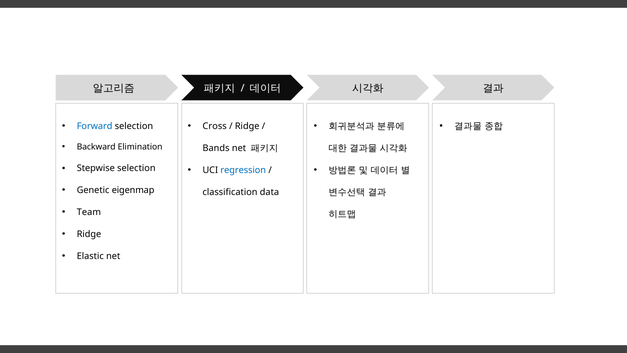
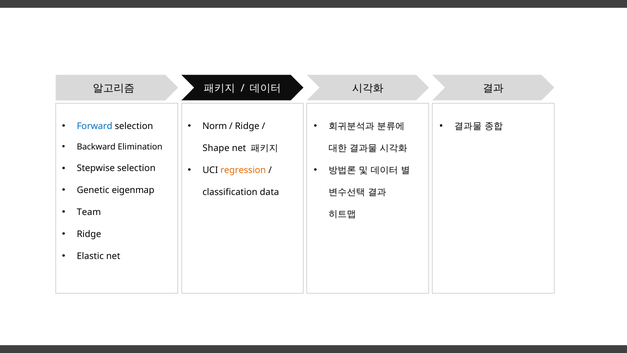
Cross: Cross -> Norm
Bands: Bands -> Shape
regression colour: blue -> orange
